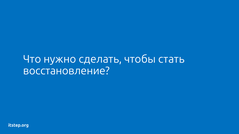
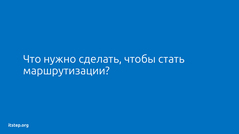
восстановление: восстановление -> маршрутизации
